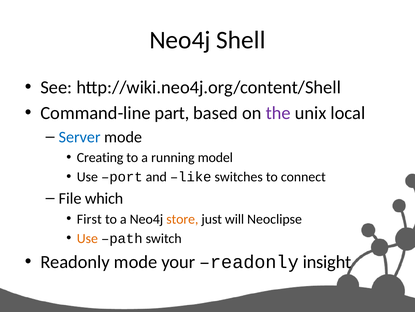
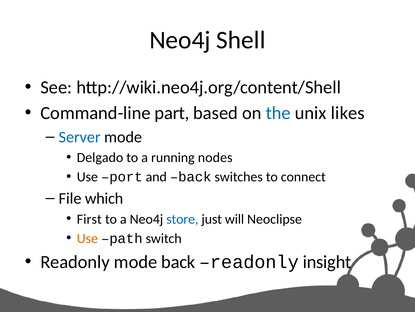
the colour: purple -> blue
local: local -> likes
Creating: Creating -> Delgado
model: model -> nodes
and like: like -> back
store colour: orange -> blue
mode your: your -> back
